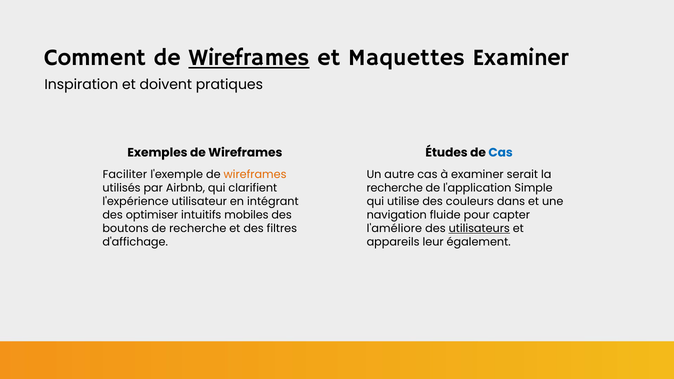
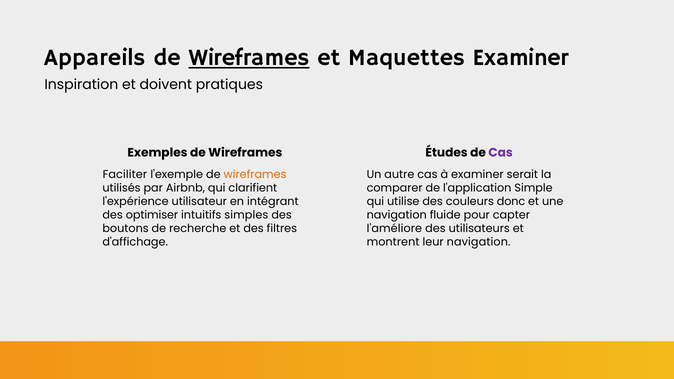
Comment: Comment -> Appareils
Cas at (501, 153) colour: blue -> purple
recherche at (395, 188): recherche -> comparer
dans: dans -> donc
mobiles: mobiles -> simples
utilisateurs underline: present -> none
appareils: appareils -> montrent
leur également: également -> navigation
